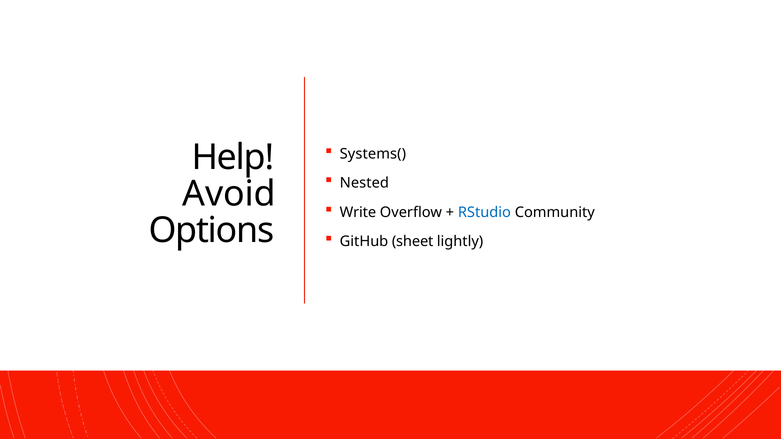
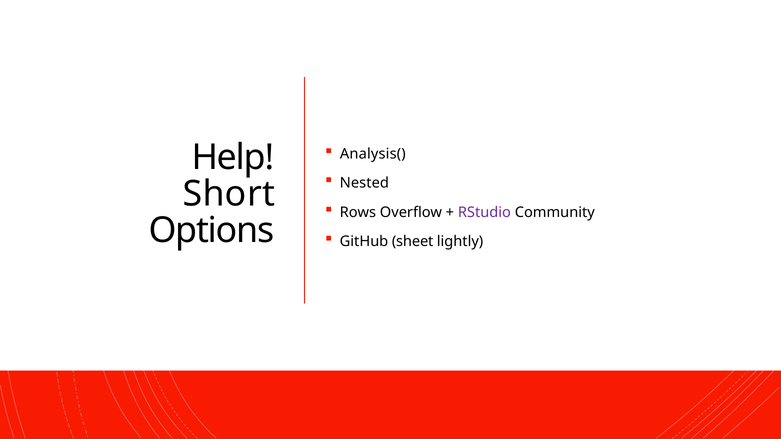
Systems(: Systems( -> Analysis(
Avoid: Avoid -> Short
Write: Write -> Rows
RStudio colour: blue -> purple
